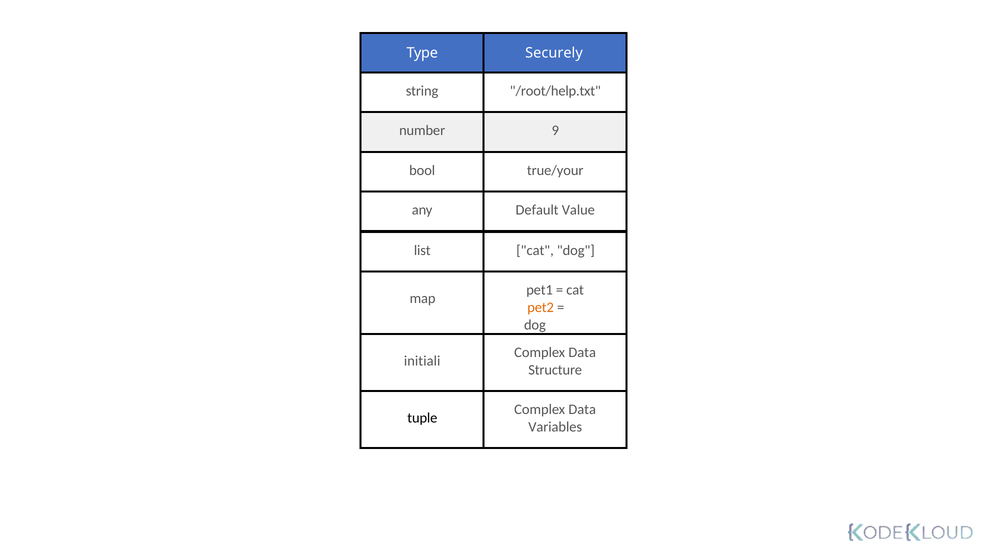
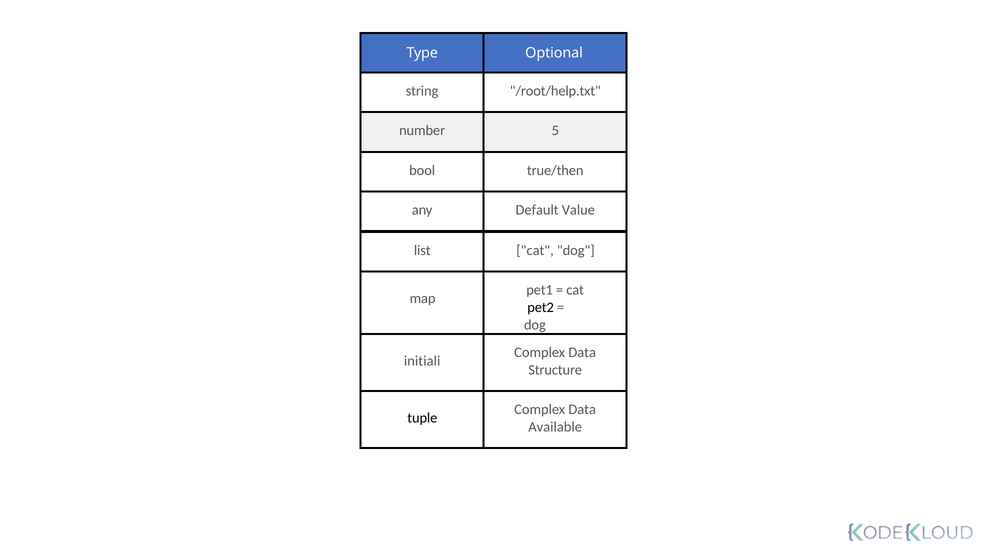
Securely: Securely -> Optional
9: 9 -> 5
true/your: true/your -> true/then
pet2 colour: orange -> black
Variables: Variables -> Available
